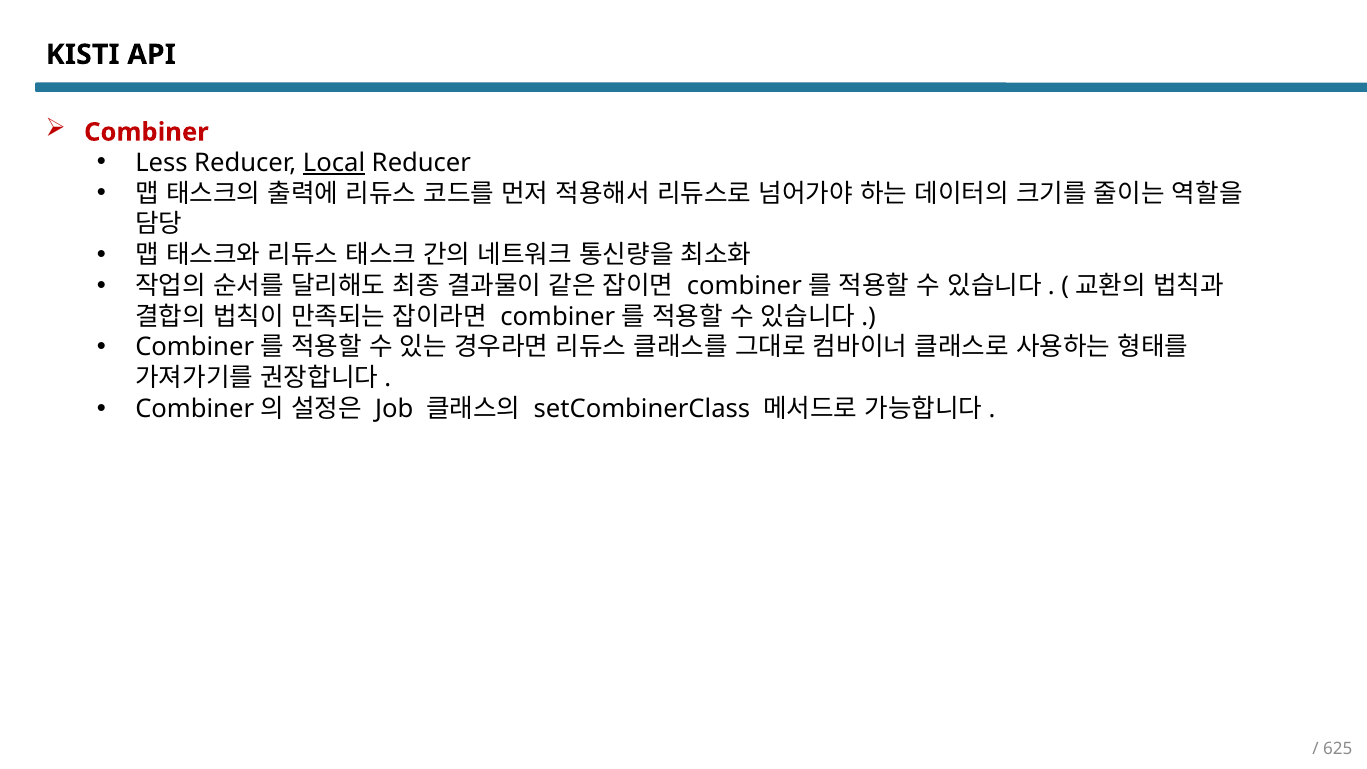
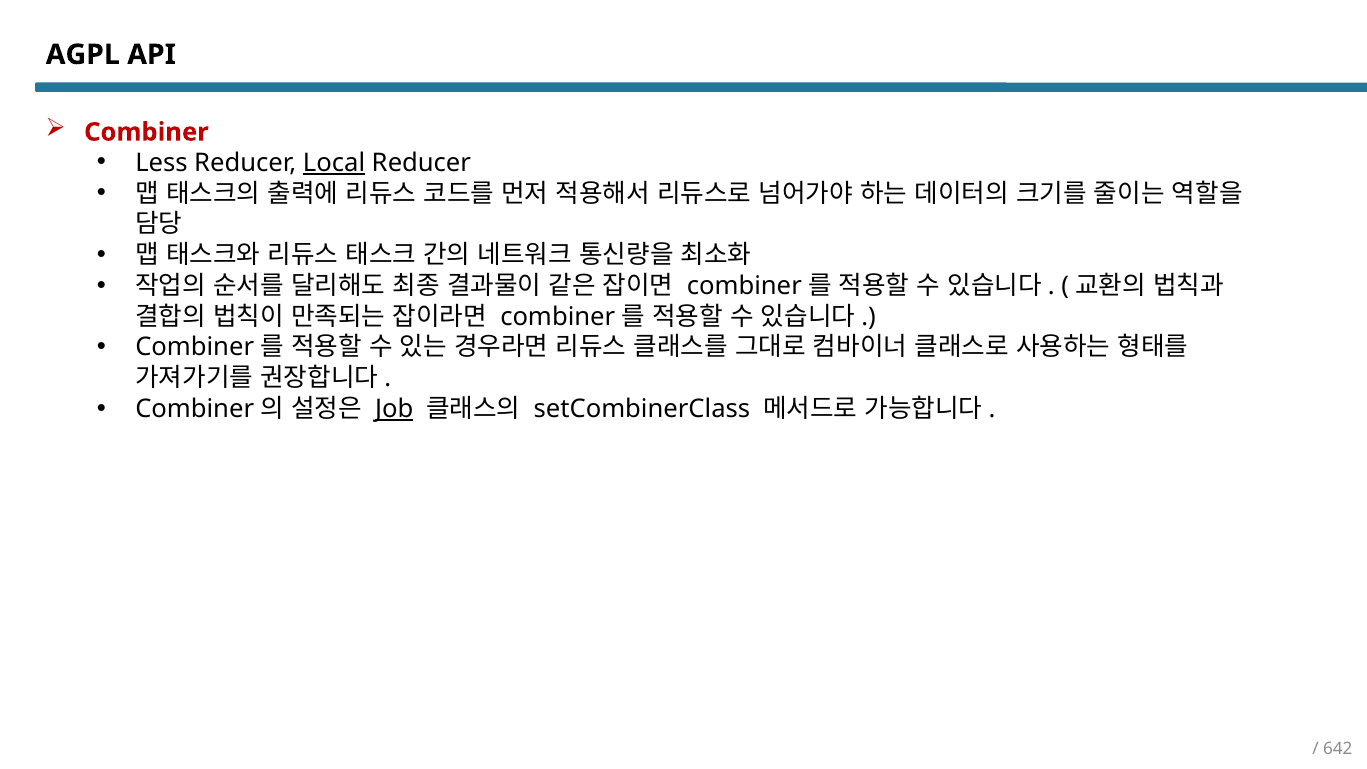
KISTI: KISTI -> AGPL
Job underline: none -> present
625: 625 -> 642
